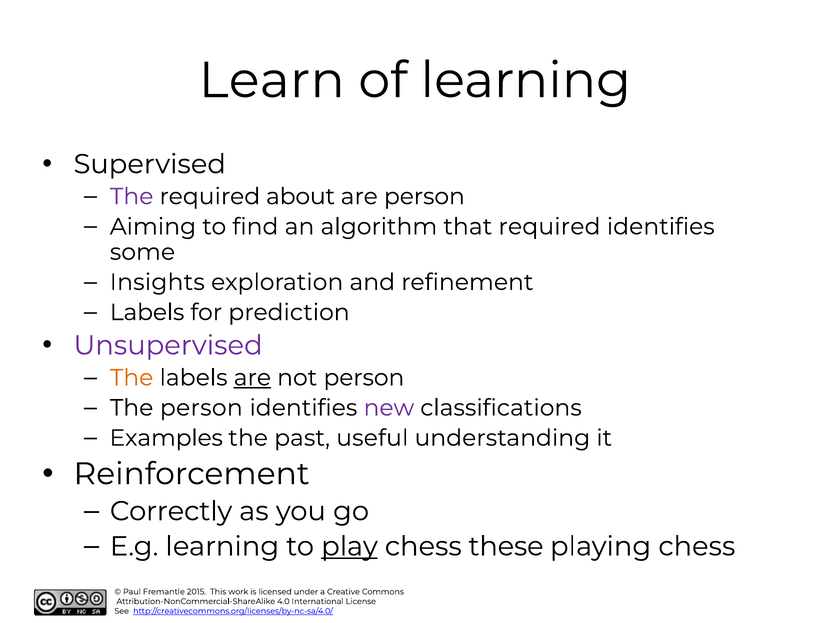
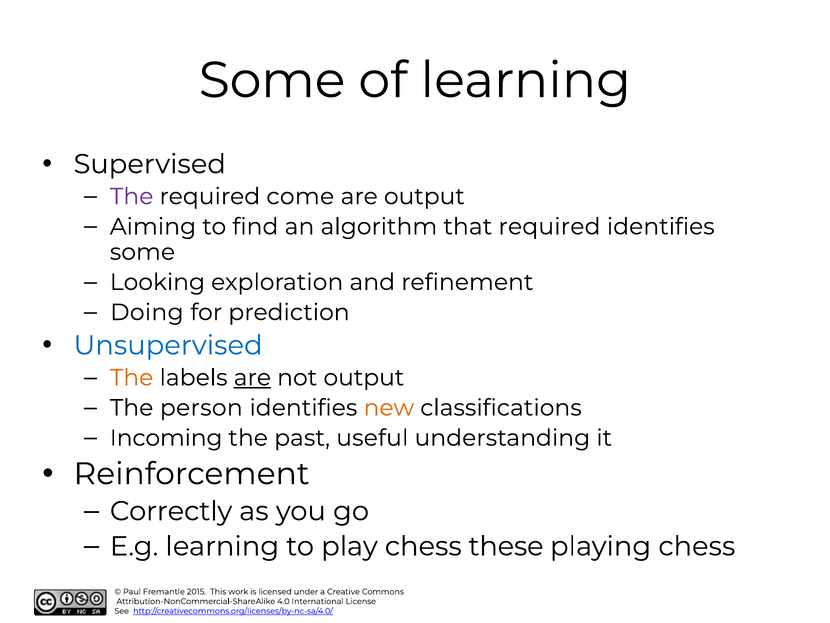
Learn at (272, 80): Learn -> Some
about: about -> come
are person: person -> output
Insights: Insights -> Looking
Labels at (147, 312): Labels -> Doing
Unsupervised colour: purple -> blue
not person: person -> output
new colour: purple -> orange
Examples: Examples -> Incoming
play underline: present -> none
